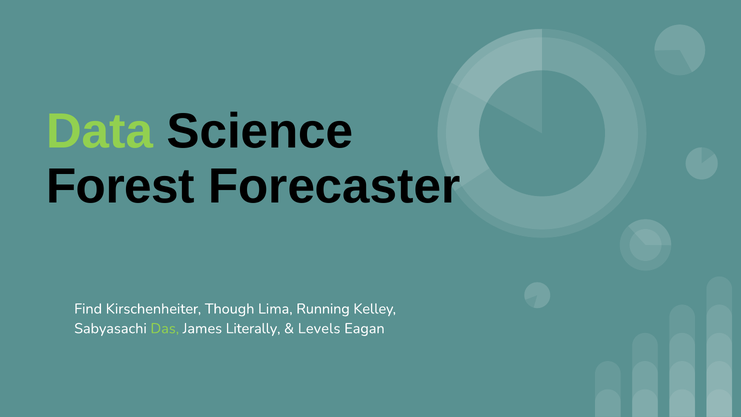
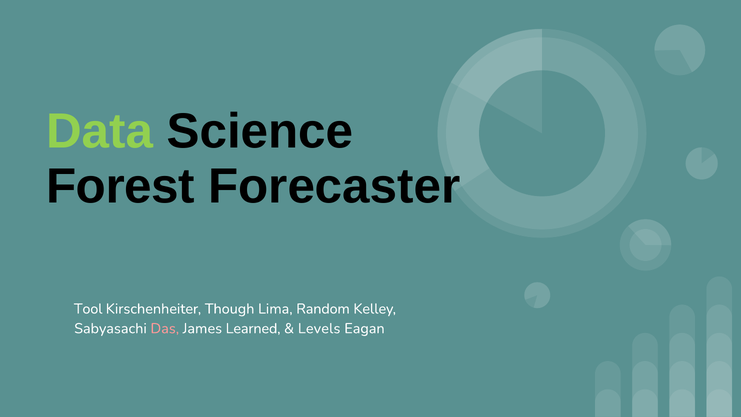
Find: Find -> Tool
Running: Running -> Random
Das colour: light green -> pink
Literally: Literally -> Learned
